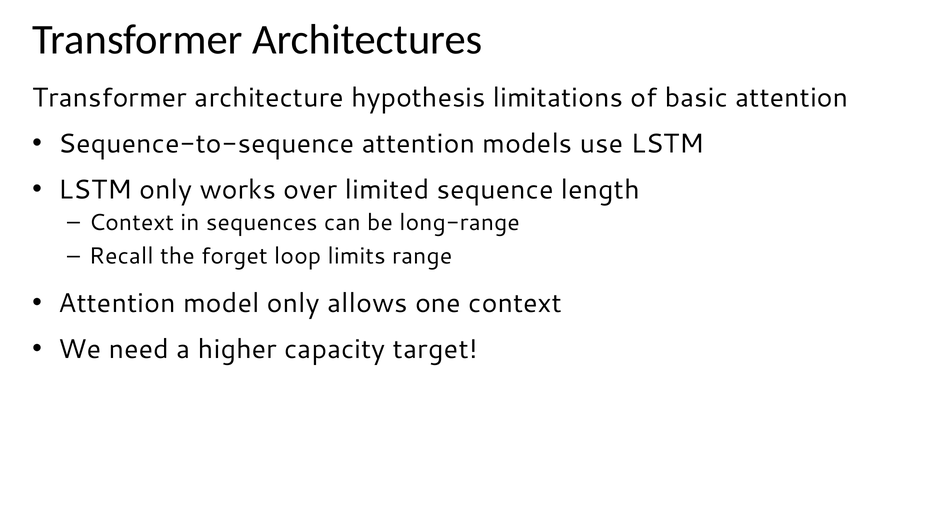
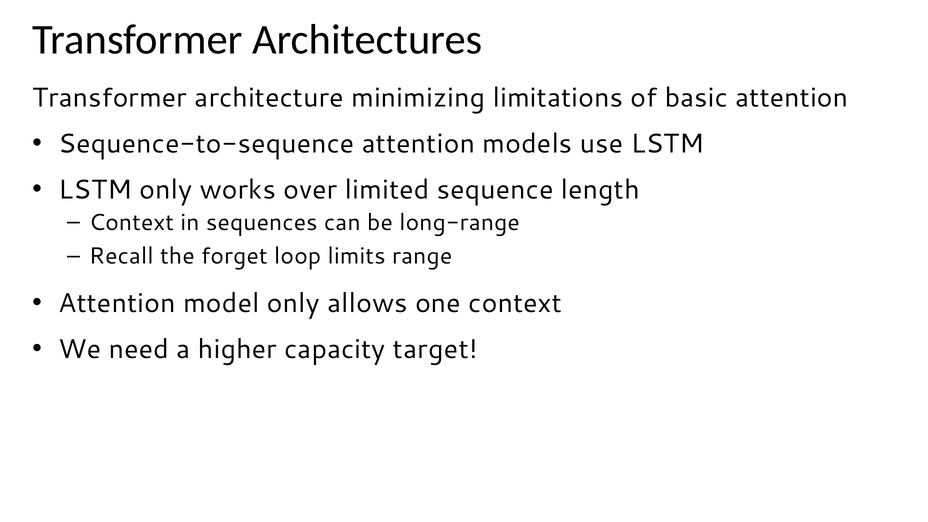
hypothesis: hypothesis -> minimizing
